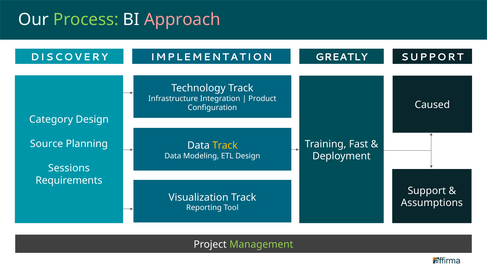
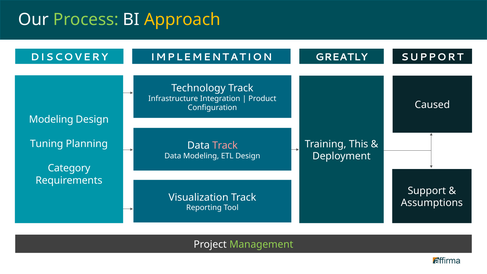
Approach colour: pink -> yellow
Category at (51, 119): Category -> Modeling
Source: Source -> Tuning
Fast: Fast -> This
Track at (225, 145) colour: yellow -> pink
Sessions: Sessions -> Category
